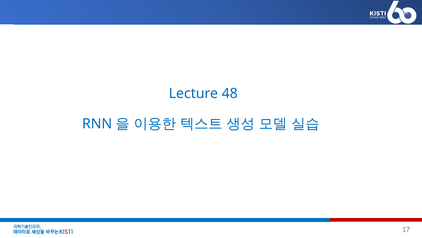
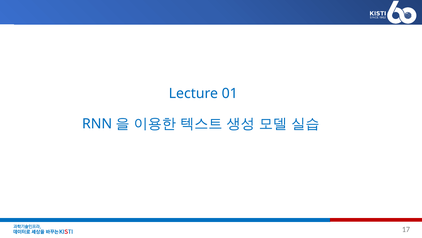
48: 48 -> 01
